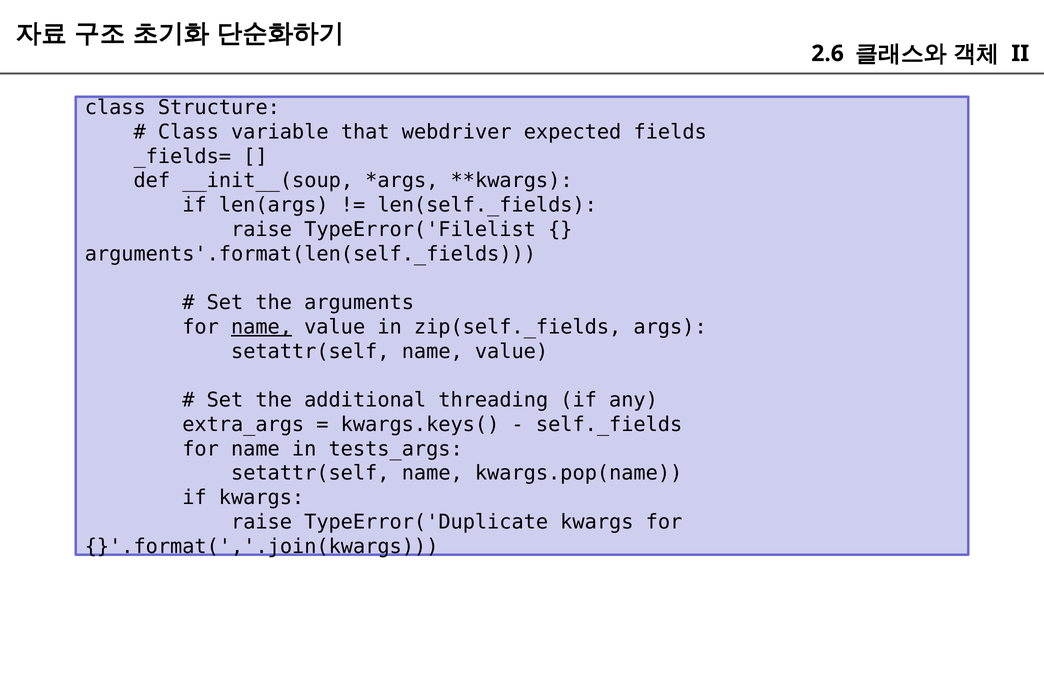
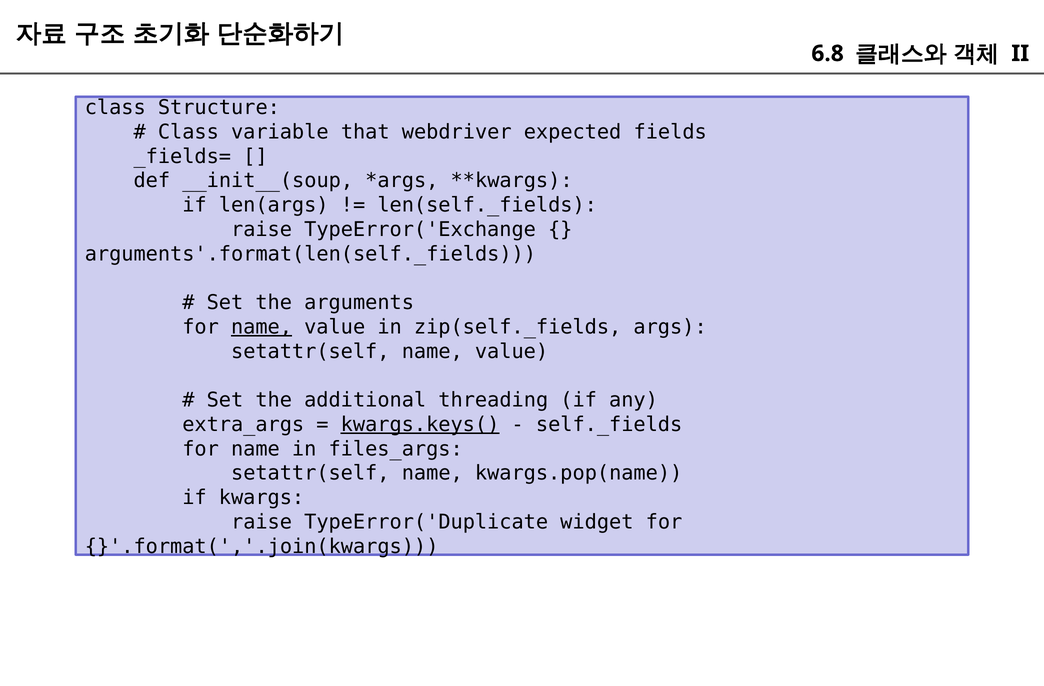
2.6: 2.6 -> 6.8
TypeError('Filelist: TypeError('Filelist -> TypeError('Exchange
kwargs.keys( underline: none -> present
tests_args: tests_args -> files_args
TypeError('Duplicate kwargs: kwargs -> widget
